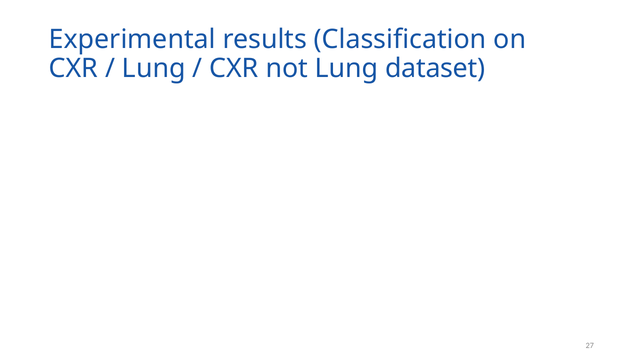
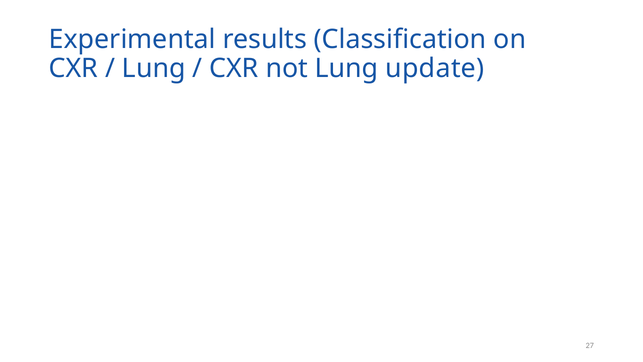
dataset: dataset -> update
